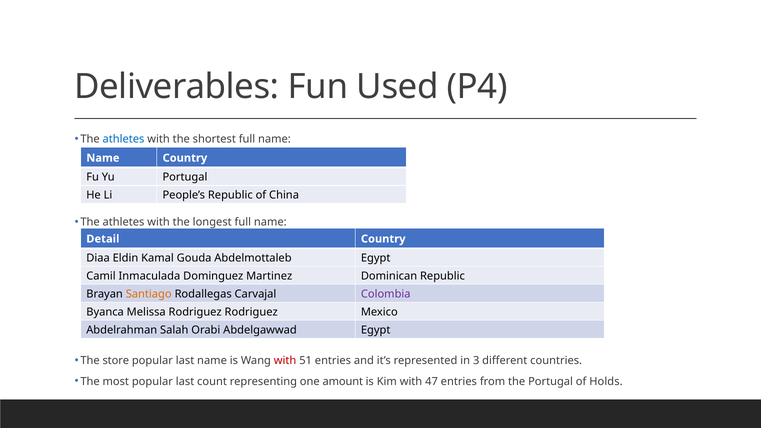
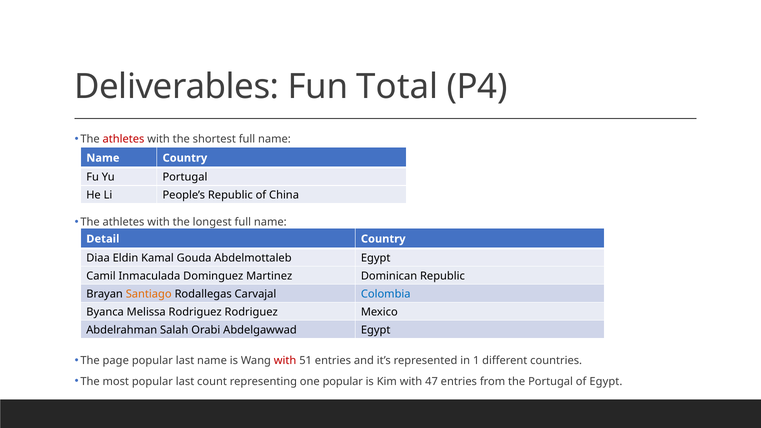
Used: Used -> Total
athletes at (123, 139) colour: blue -> red
Colombia colour: purple -> blue
store: store -> page
3: 3 -> 1
one amount: amount -> popular
of Holds: Holds -> Egypt
